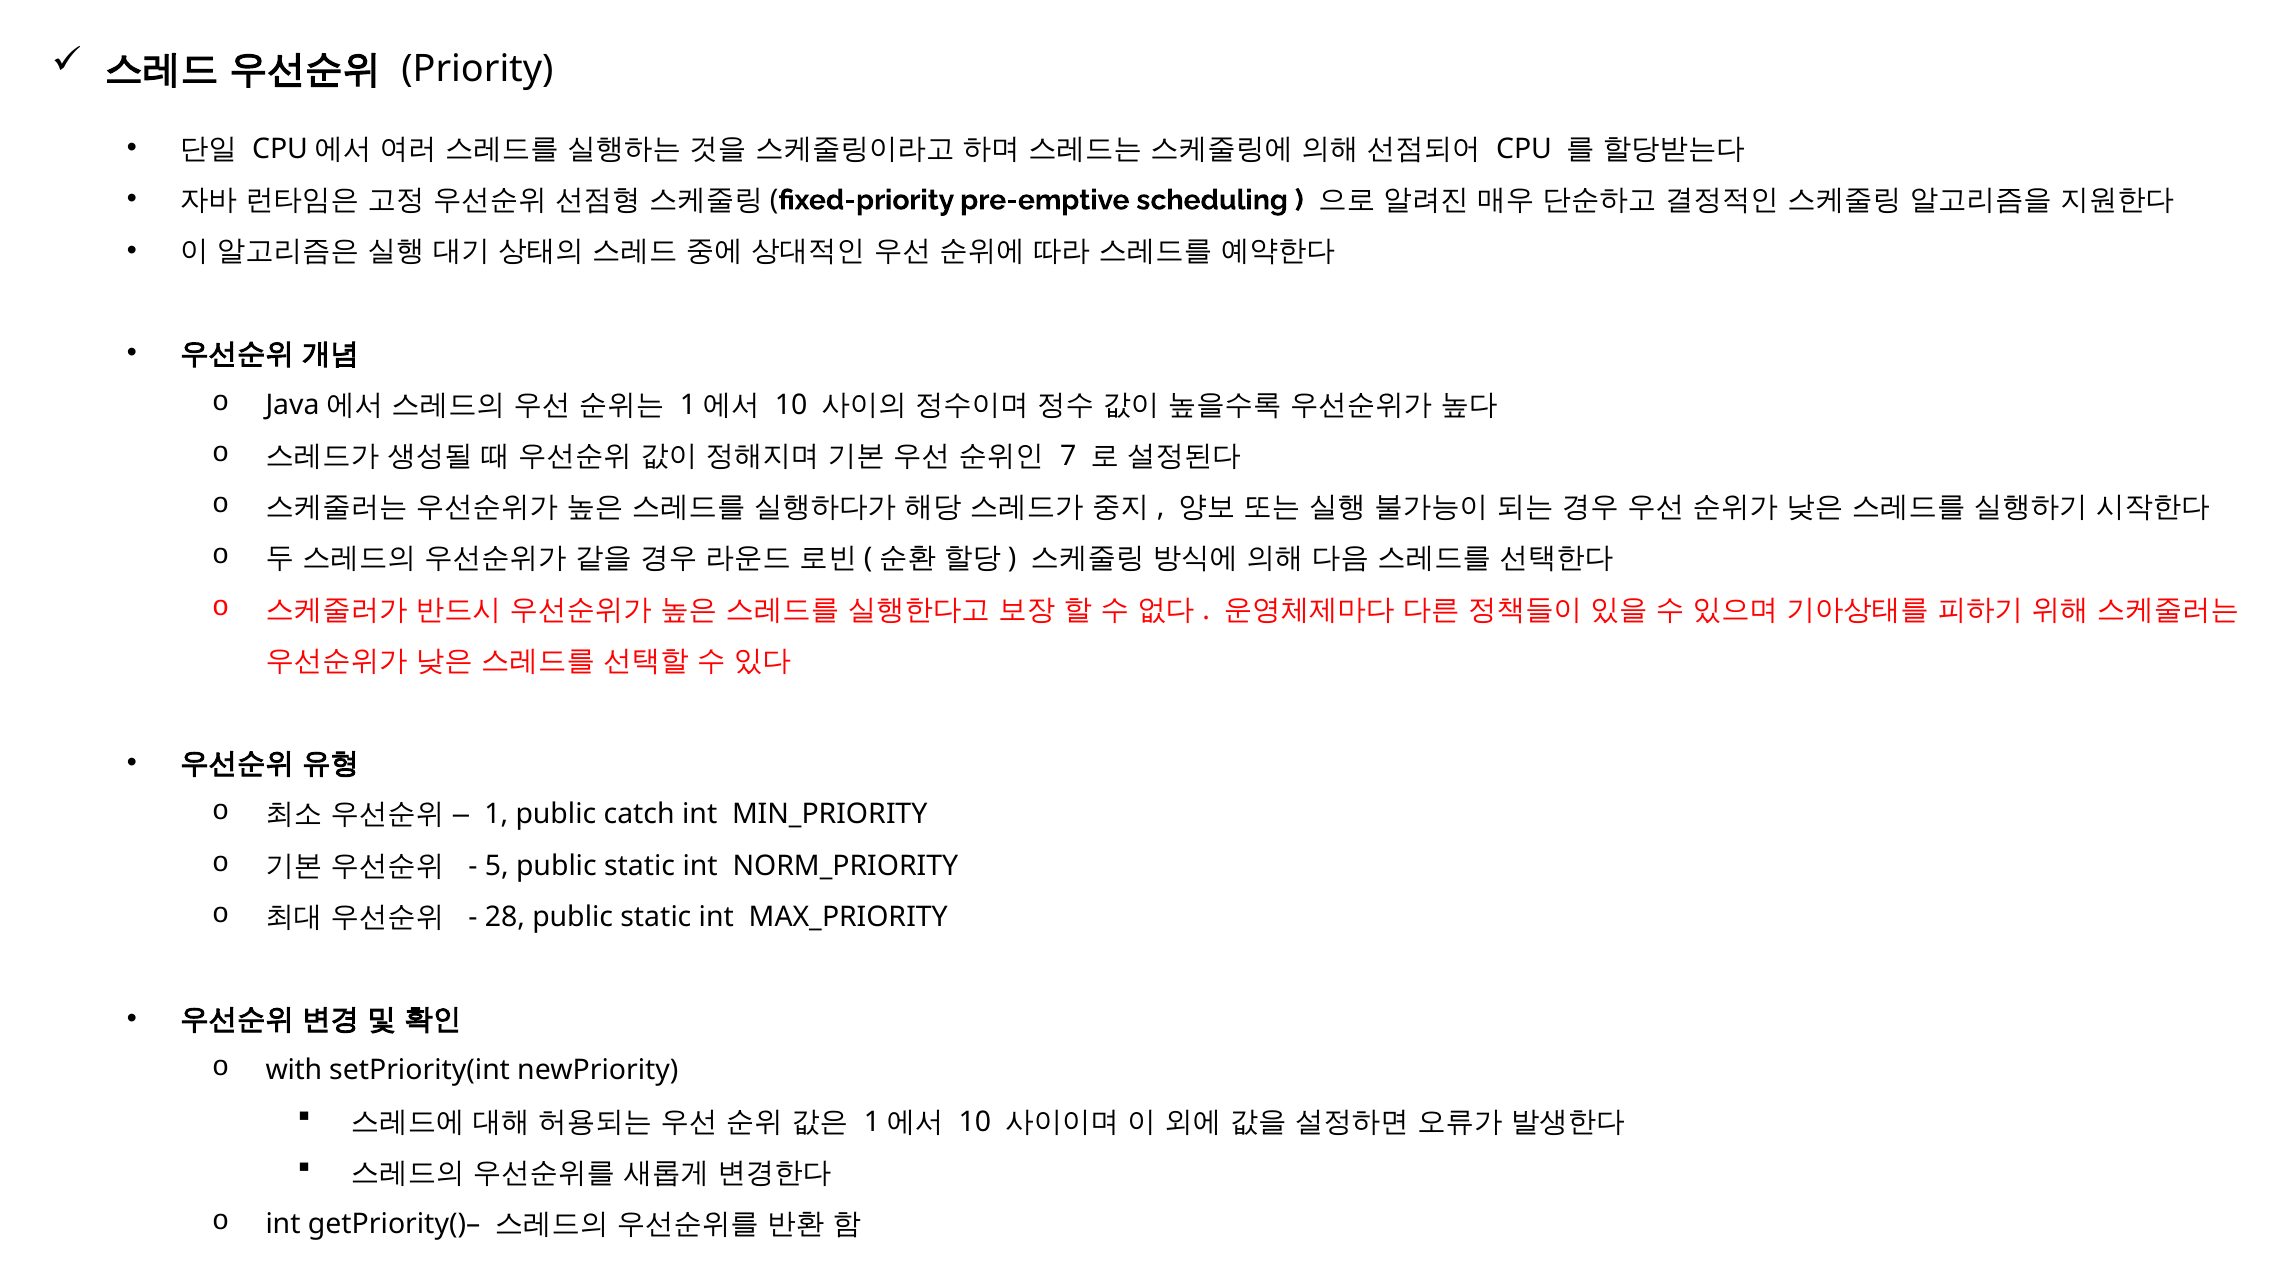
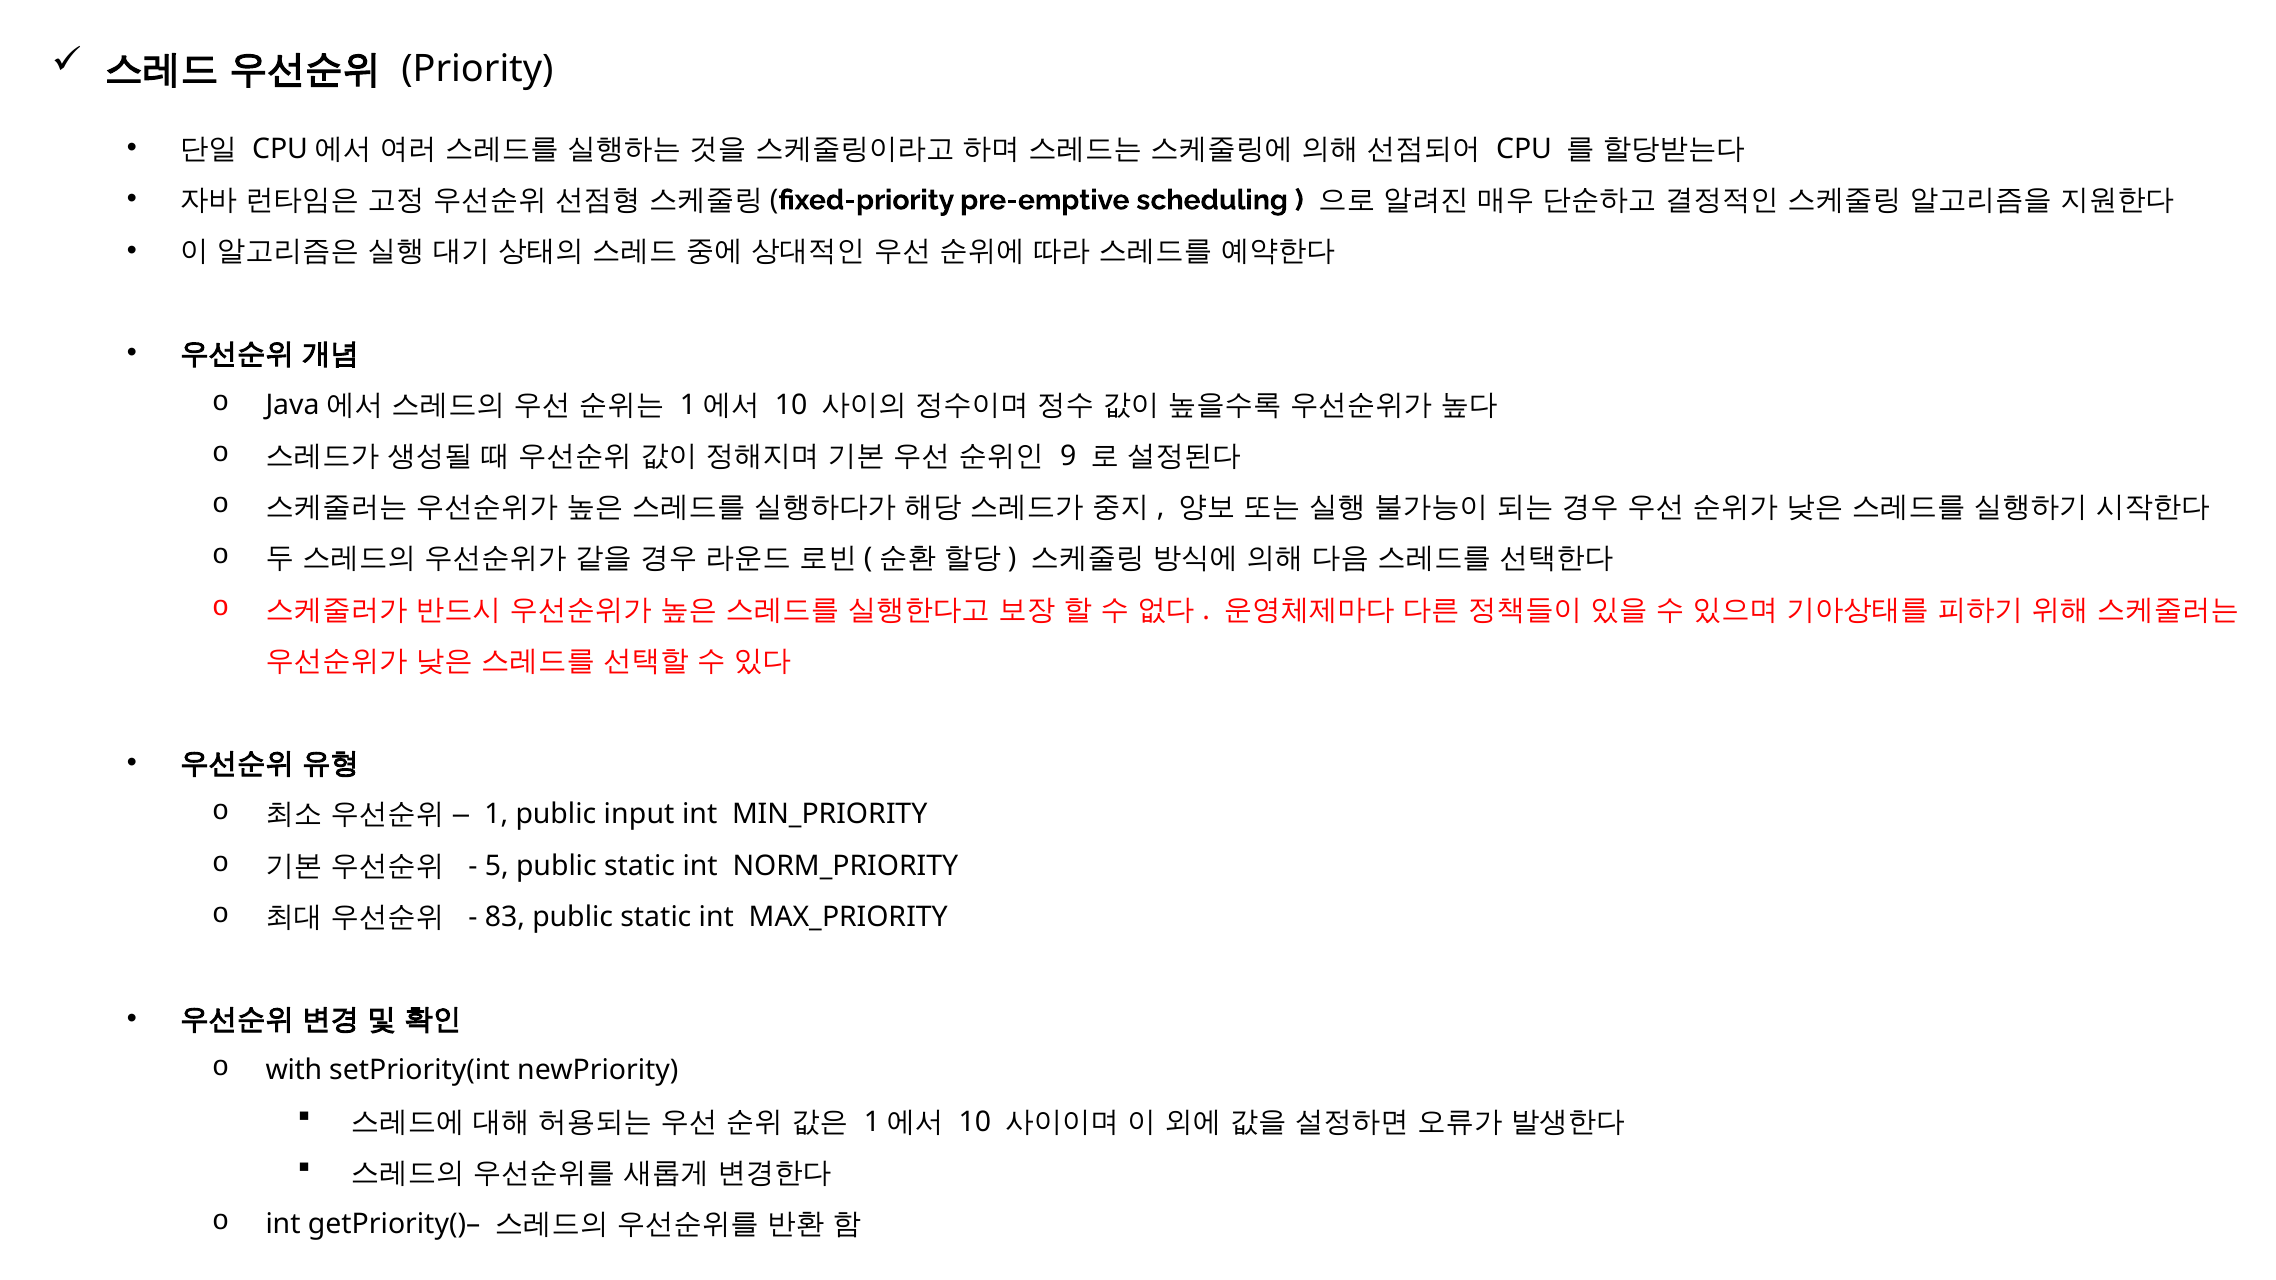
7: 7 -> 9
catch: catch -> input
28: 28 -> 83
